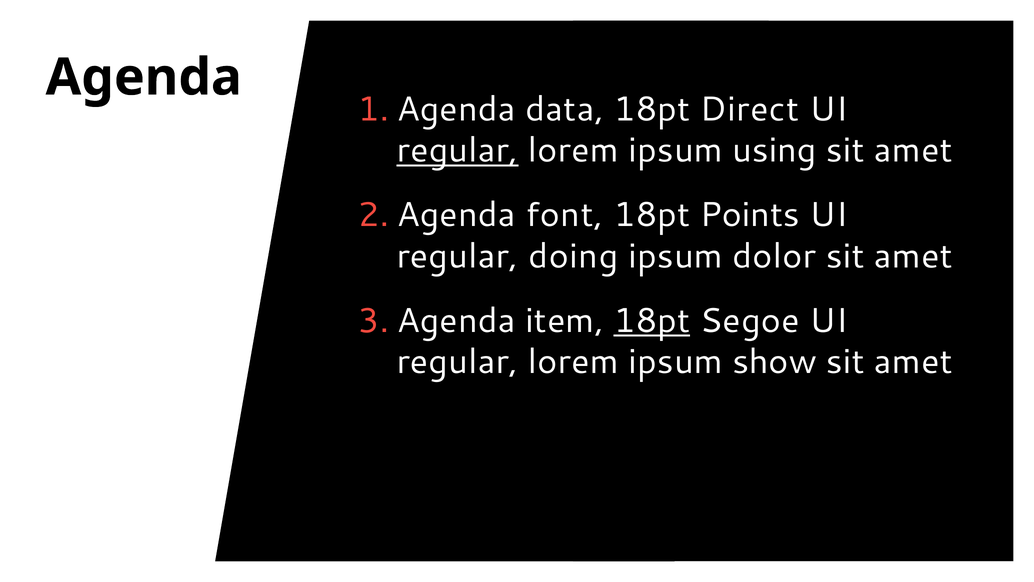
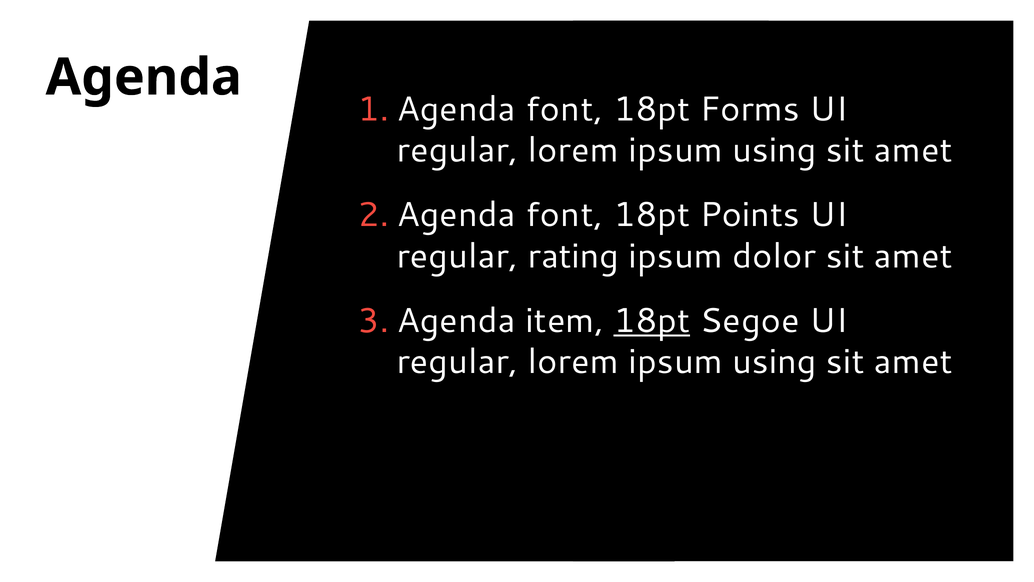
data at (565, 109): data -> font
Direct: Direct -> Forms
regular at (458, 150) underline: present -> none
doing: doing -> rating
show at (774, 362): show -> using
